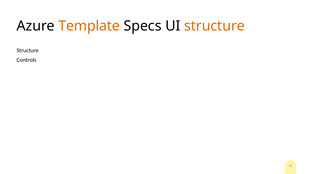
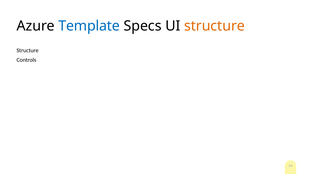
Template colour: orange -> blue
